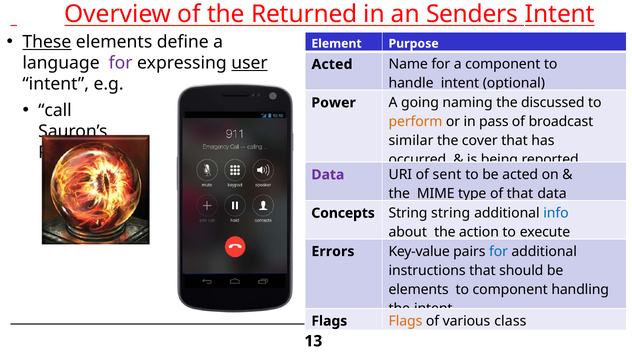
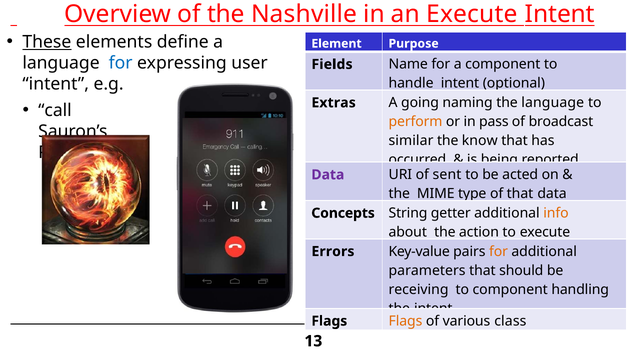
Returned: Returned -> Nashville
an Senders: Senders -> Execute
for at (121, 63) colour: purple -> blue
user underline: present -> none
Acted at (332, 64): Acted -> Fields
Power: Power -> Extras
the discussed: discussed -> language
cover: cover -> know
String string: string -> getter
info colour: blue -> orange
for at (499, 252) colour: blue -> orange
instructions: instructions -> parameters
elements at (419, 290): elements -> receiving
